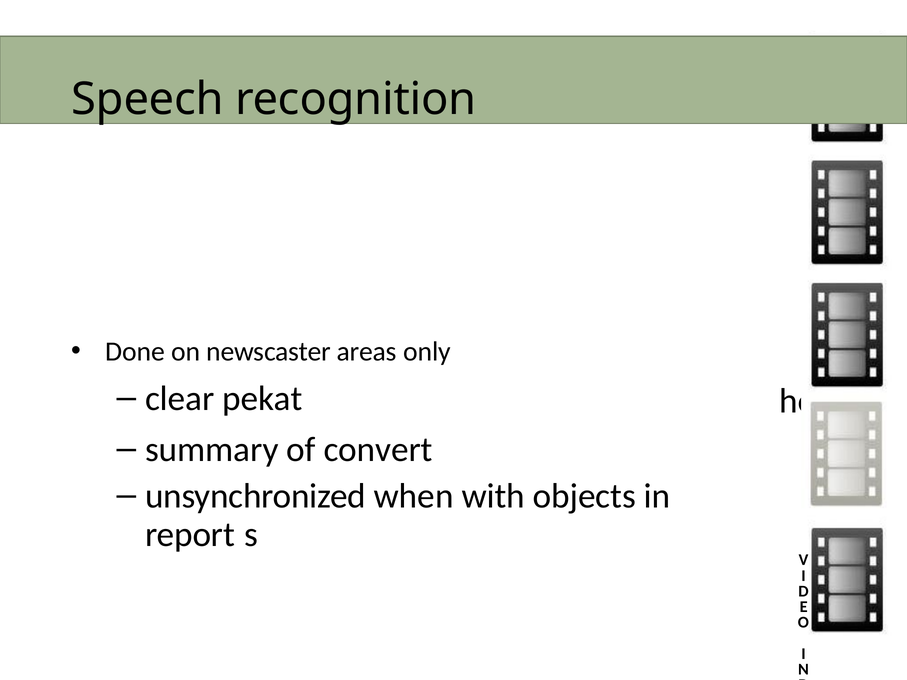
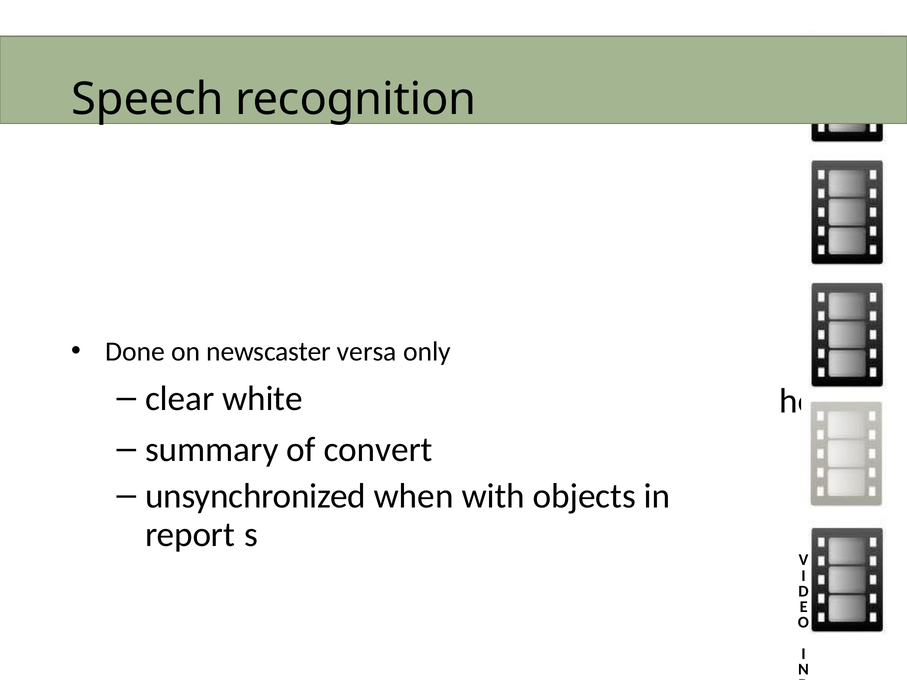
areas: areas -> versa
pekat: pekat -> white
